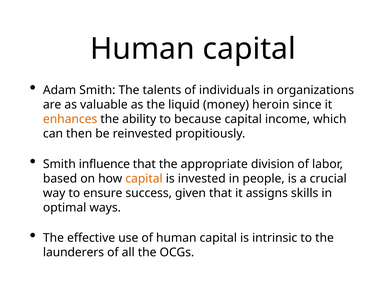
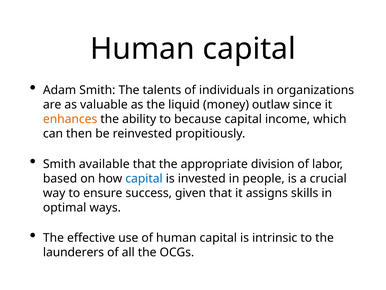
heroin: heroin -> outlaw
influence: influence -> available
capital at (144, 178) colour: orange -> blue
